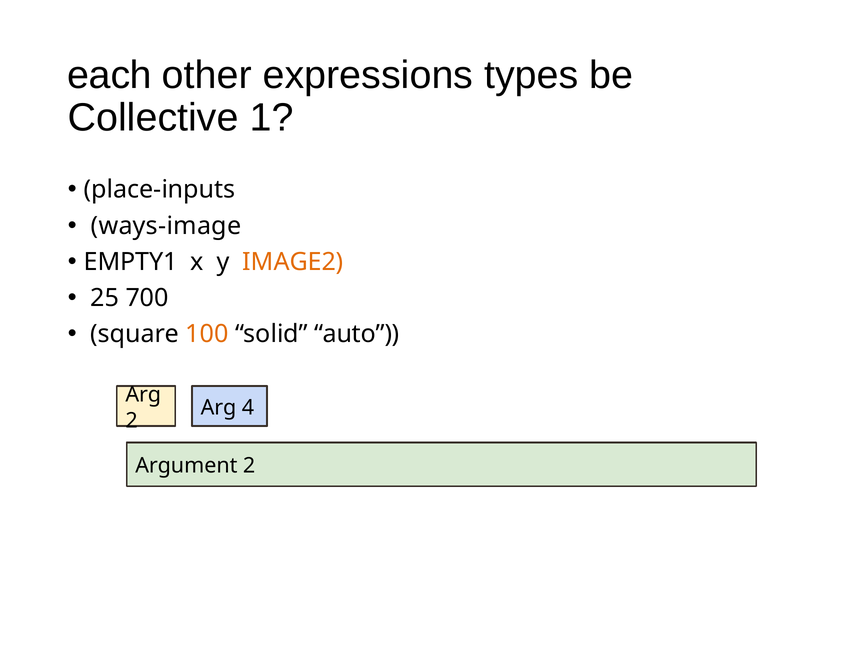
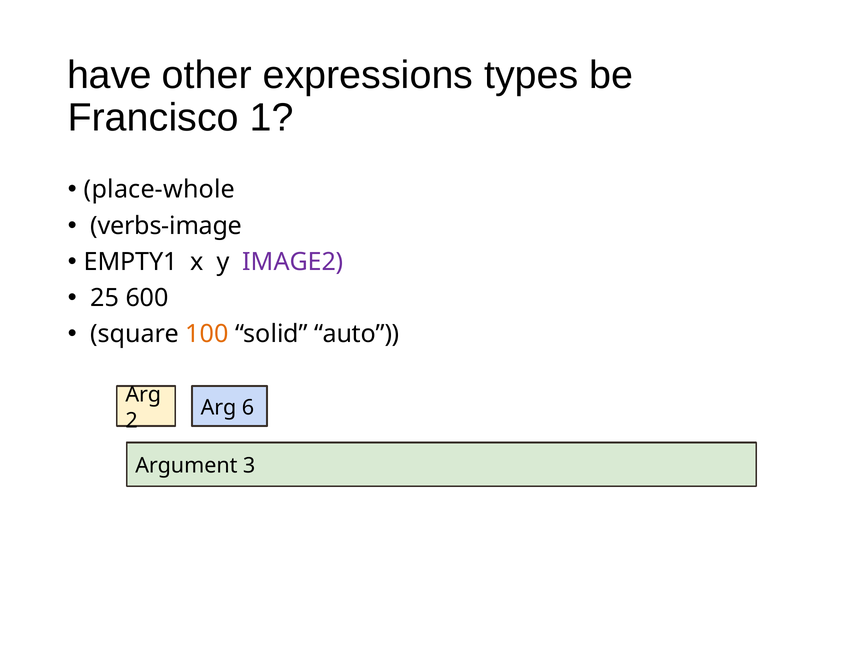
each: each -> have
Collective: Collective -> Francisco
place-inputs: place-inputs -> place-whole
ways-image: ways-image -> verbs-image
IMAGE2 colour: orange -> purple
700: 700 -> 600
4: 4 -> 6
Argument 2: 2 -> 3
